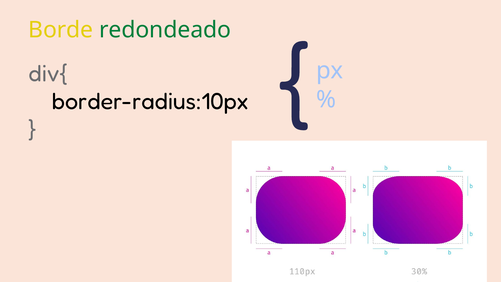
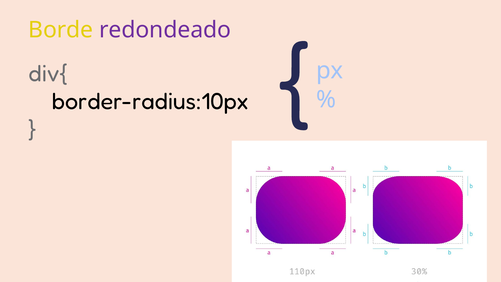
redondeado colour: green -> purple
